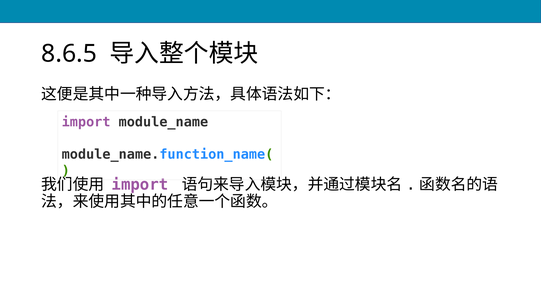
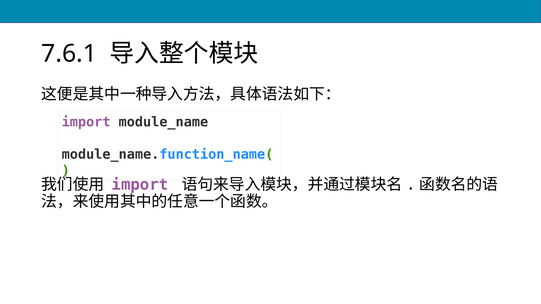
8.6.5: 8.6.5 -> 7.6.1
